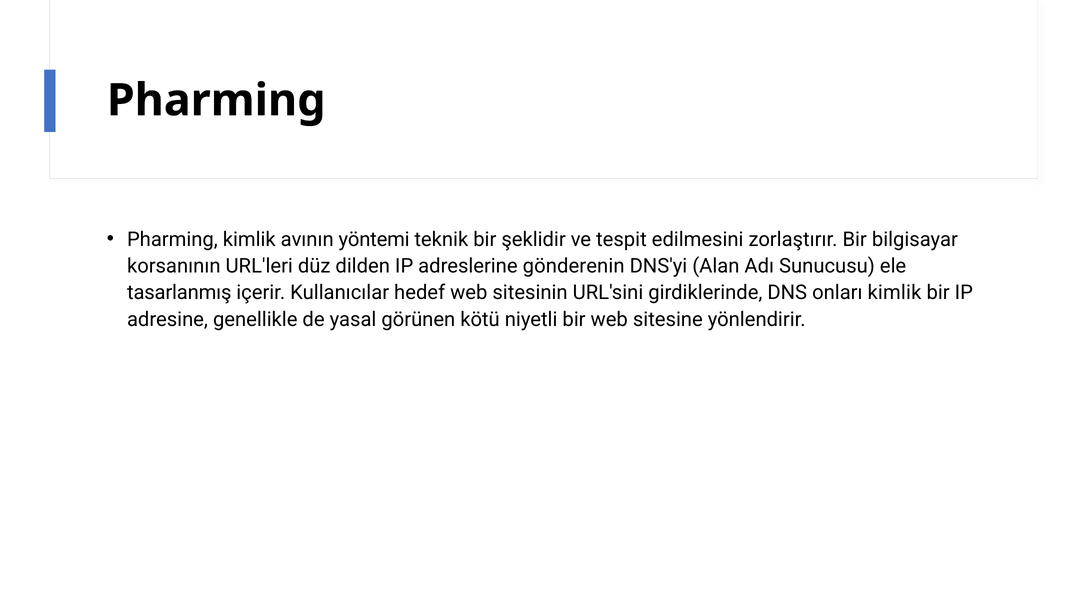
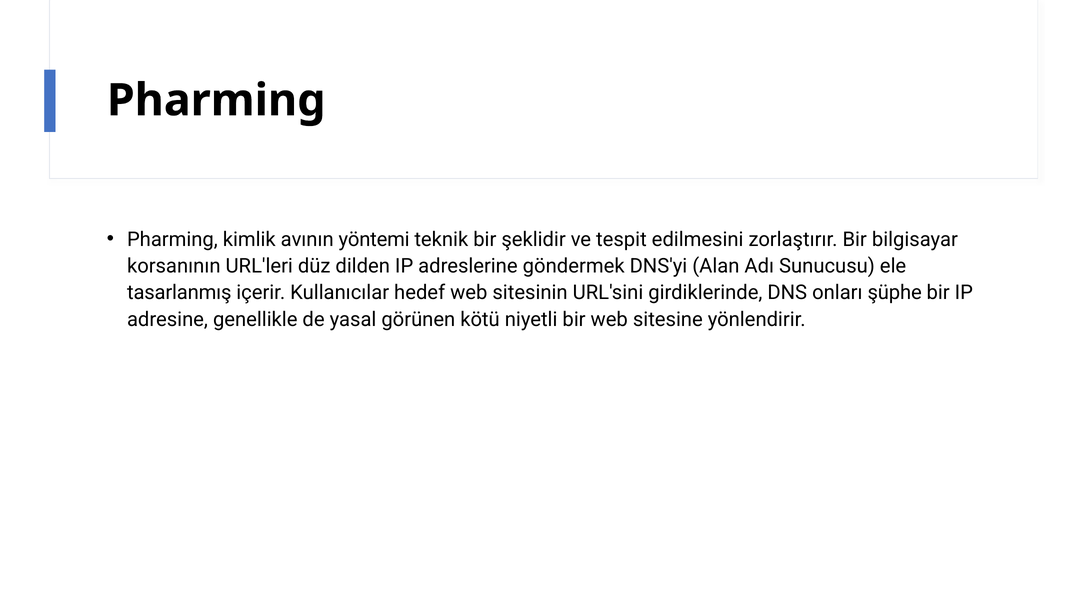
gönderenin: gönderenin -> göndermek
onları kimlik: kimlik -> şüphe
